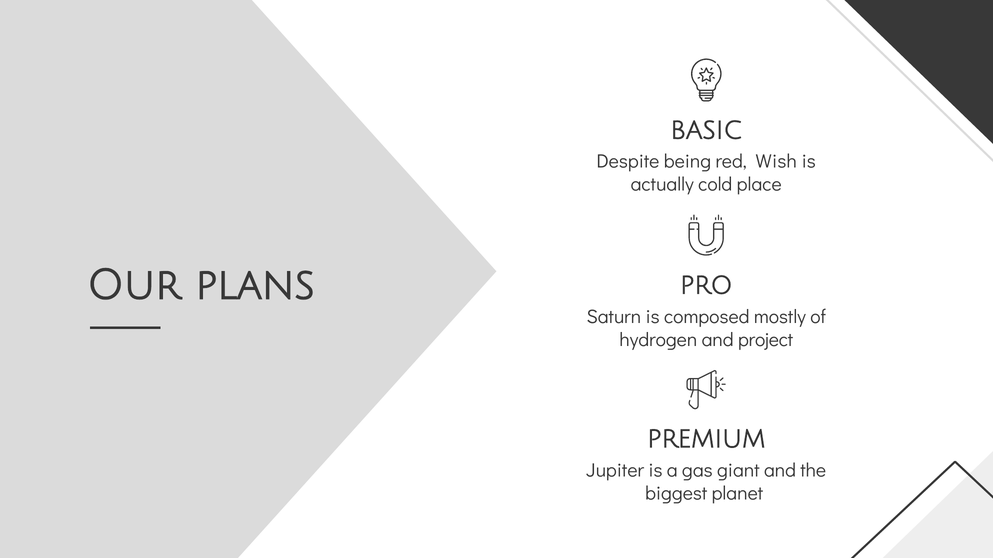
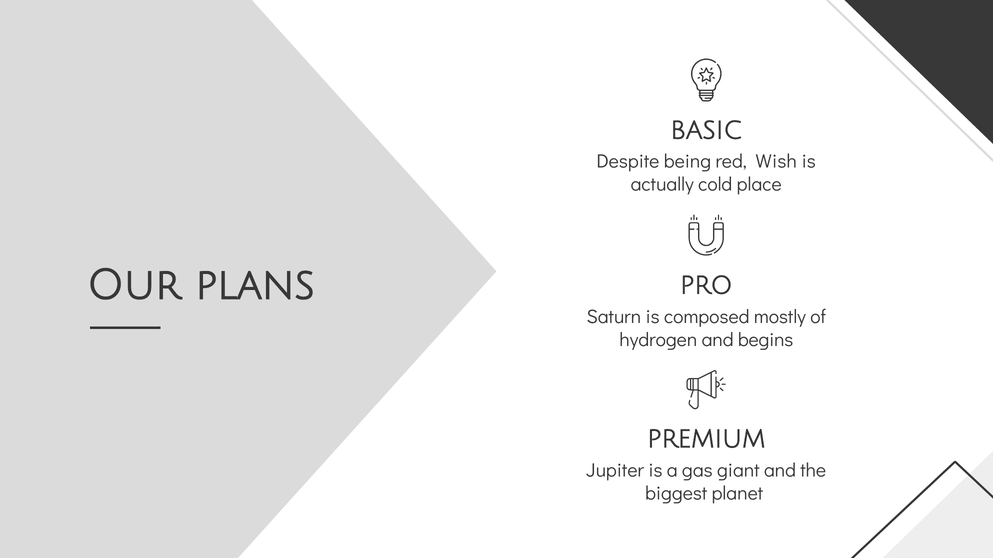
project: project -> begins
